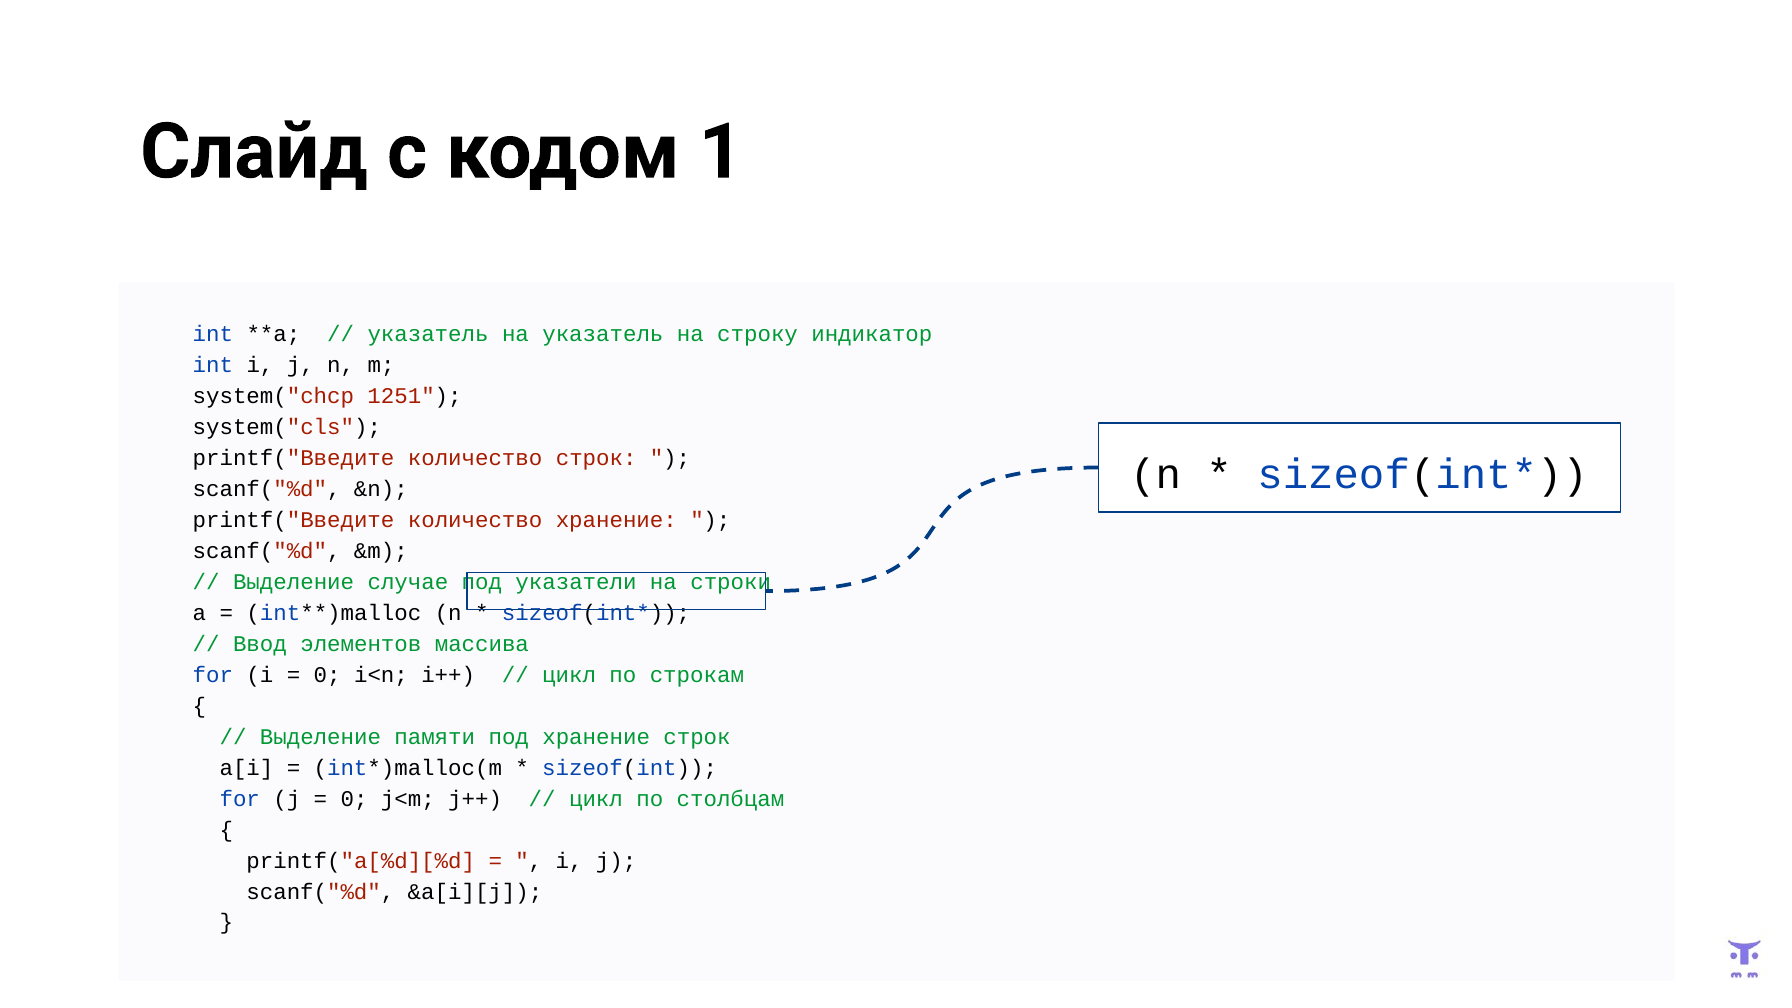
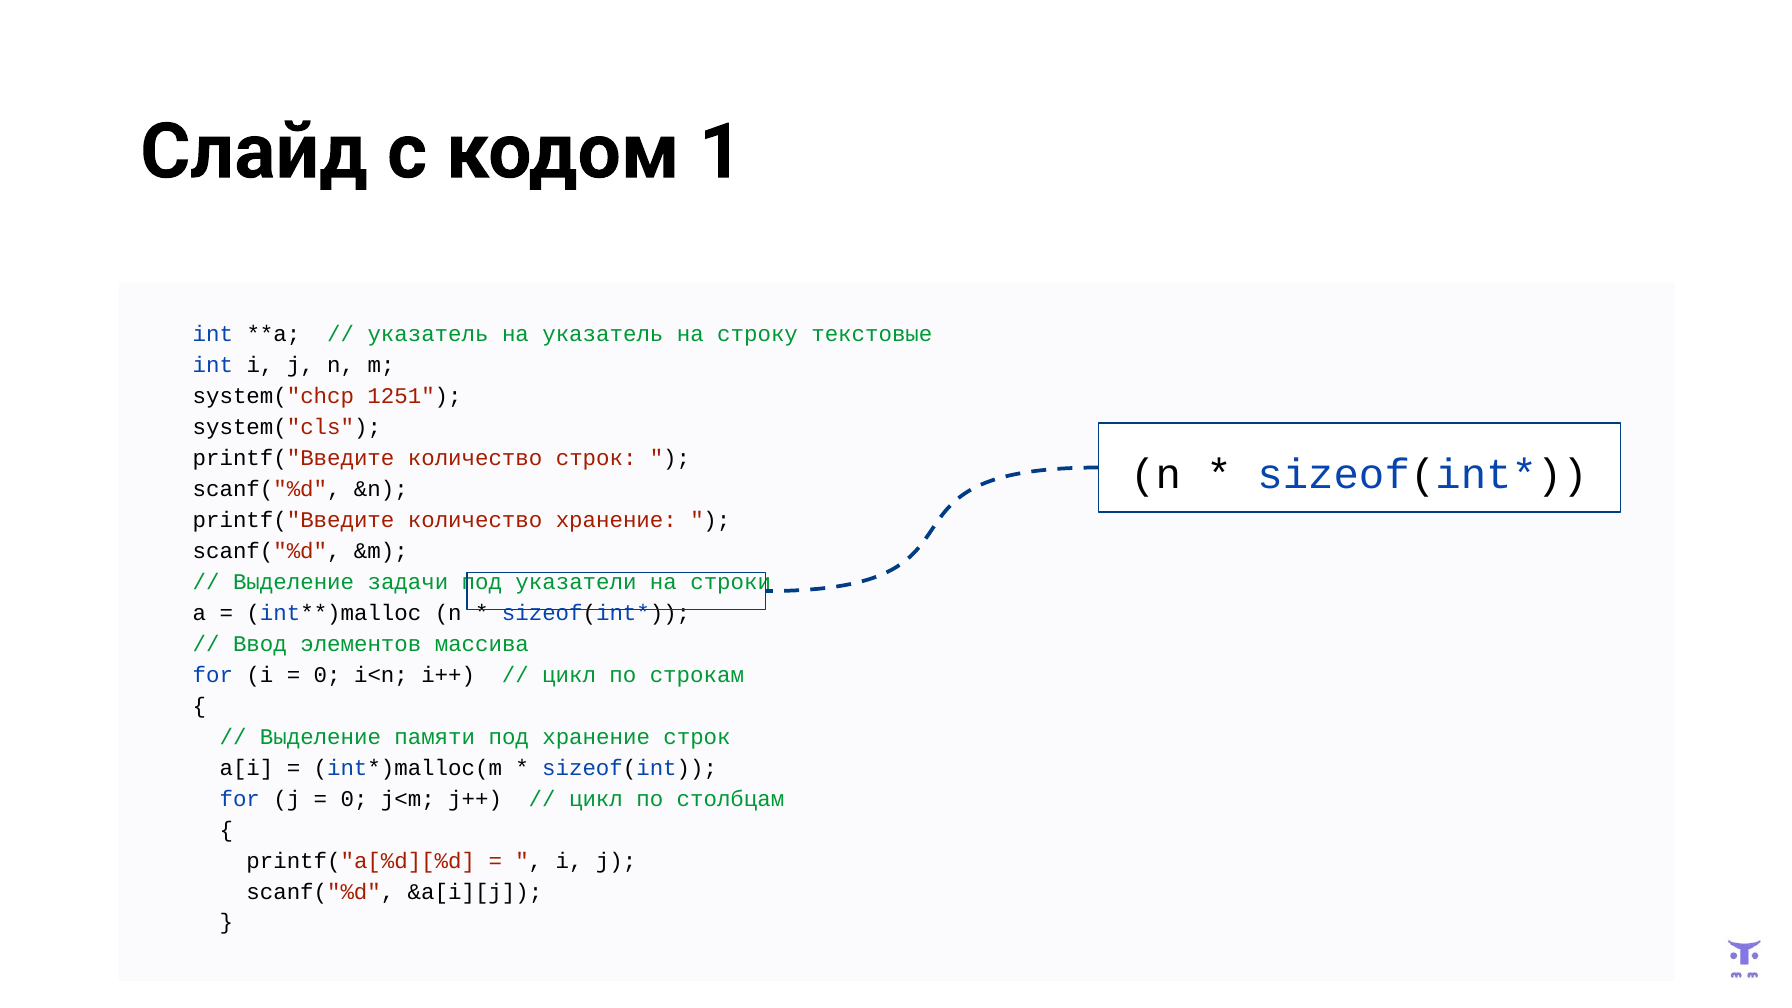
индикатор: индикатор -> текстовые
случае: случае -> задачи
